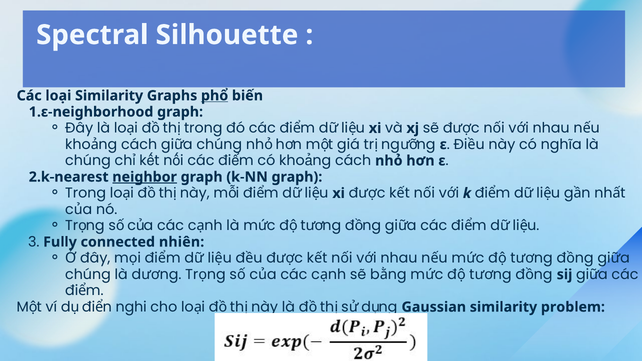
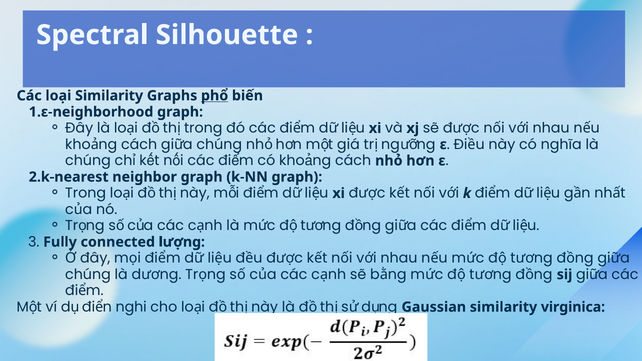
neighbor underline: present -> none
nhiên: nhiên -> lượng
problem: problem -> virginica
